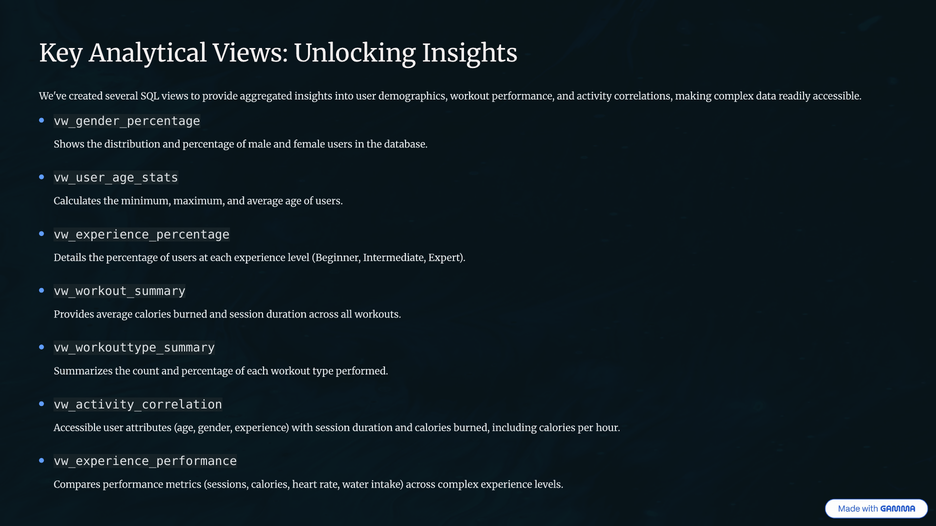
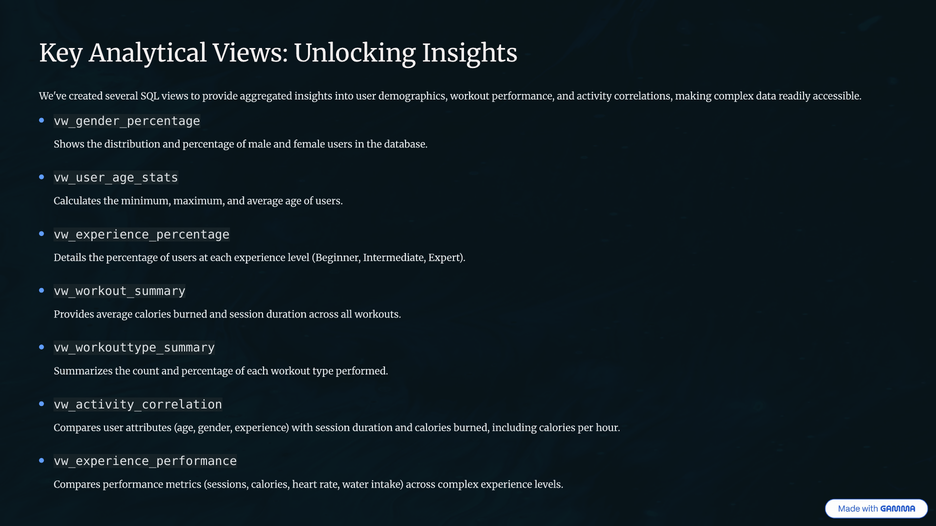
Accessible at (77, 428): Accessible -> Compares
